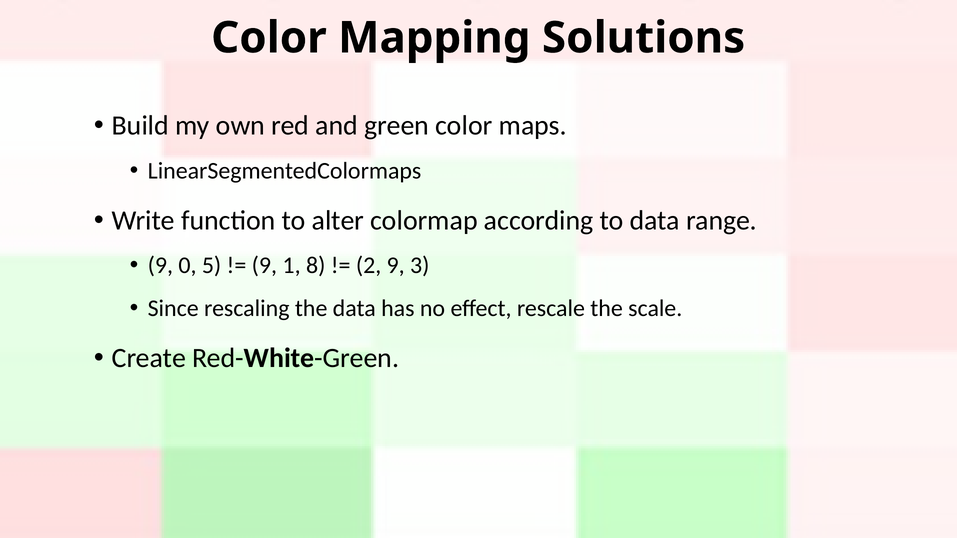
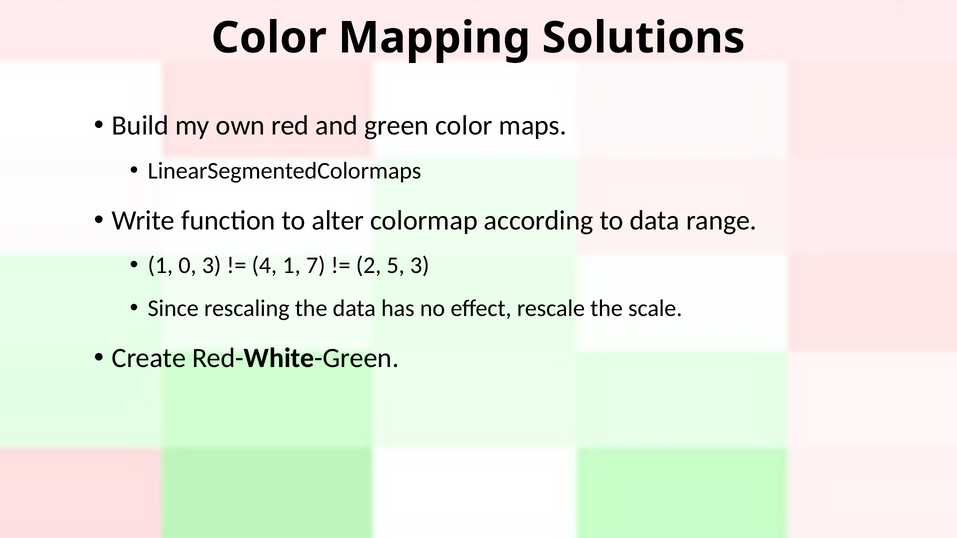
9 at (160, 266): 9 -> 1
0 5: 5 -> 3
9 at (264, 266): 9 -> 4
8: 8 -> 7
2 9: 9 -> 5
